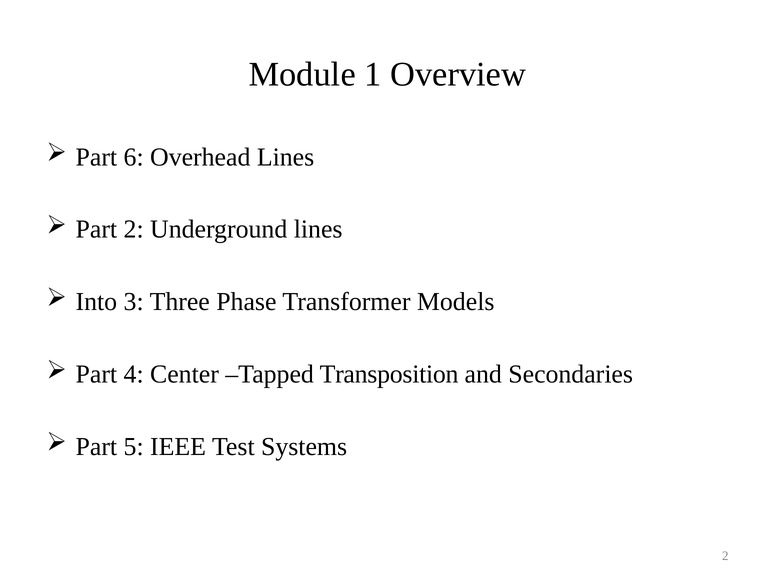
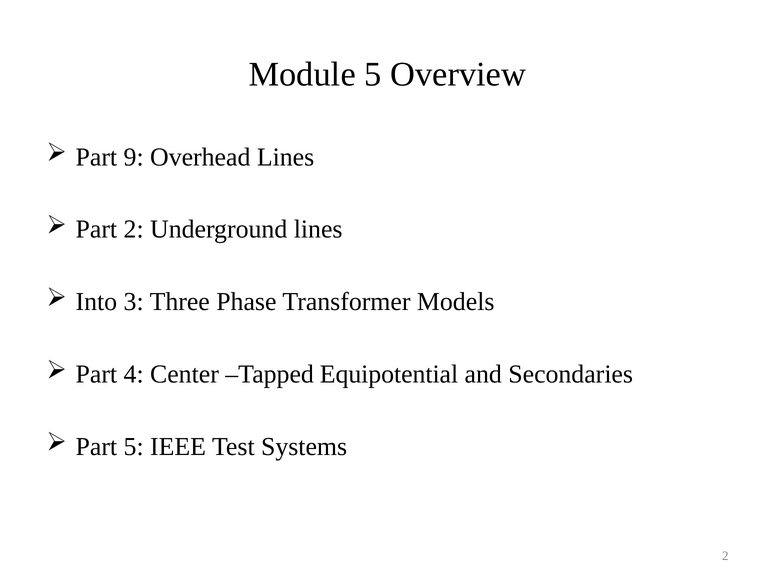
Module 1: 1 -> 5
6: 6 -> 9
Transposition: Transposition -> Equipotential
